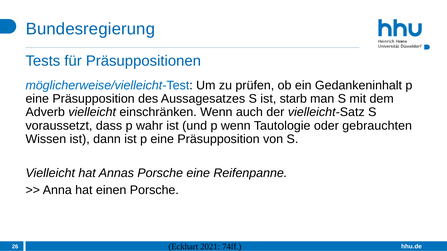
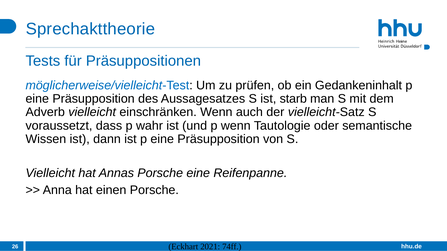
Bundesregierung: Bundesregierung -> Sprechakttheorie
gebrauchten: gebrauchten -> semantische
